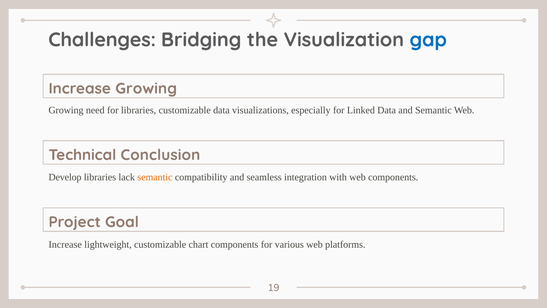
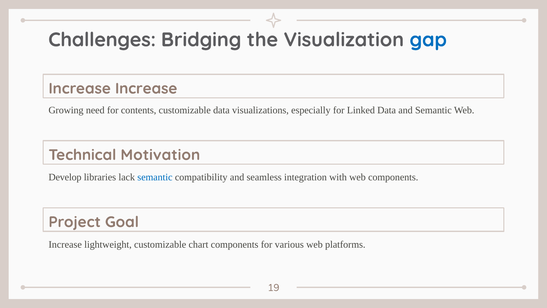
Increase Growing: Growing -> Increase
for libraries: libraries -> contents
Conclusion: Conclusion -> Motivation
semantic at (155, 177) colour: orange -> blue
